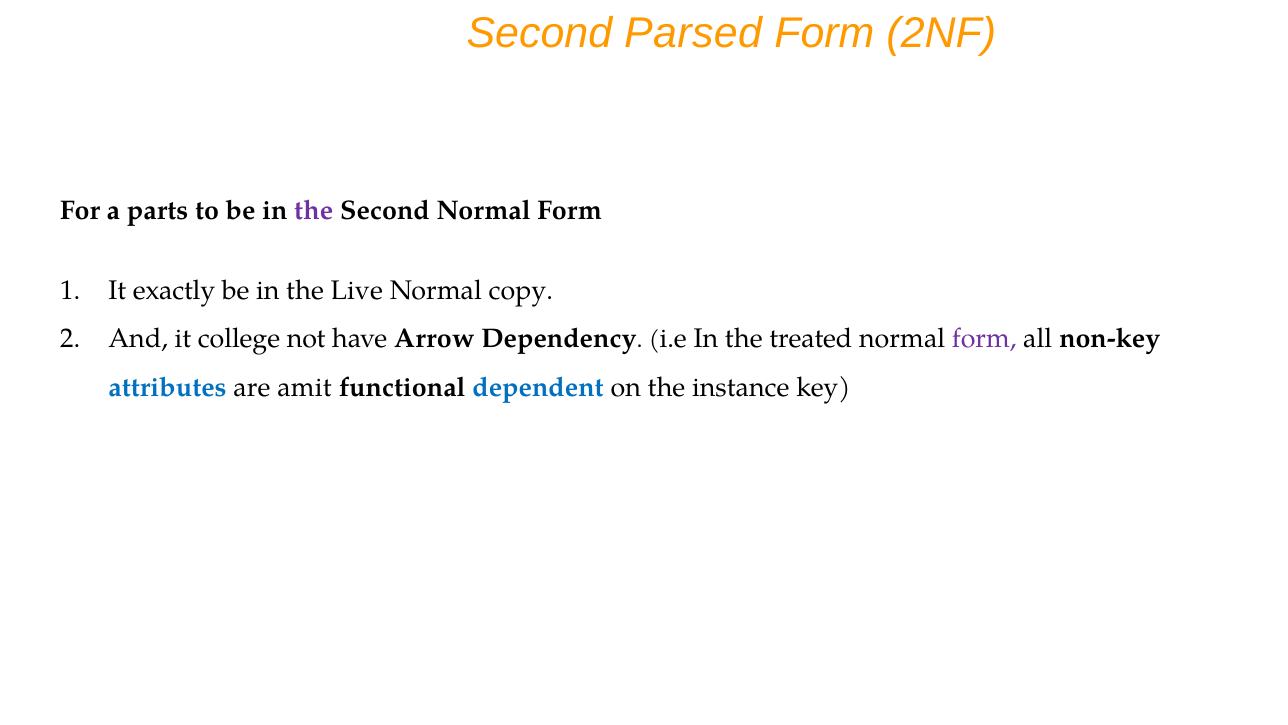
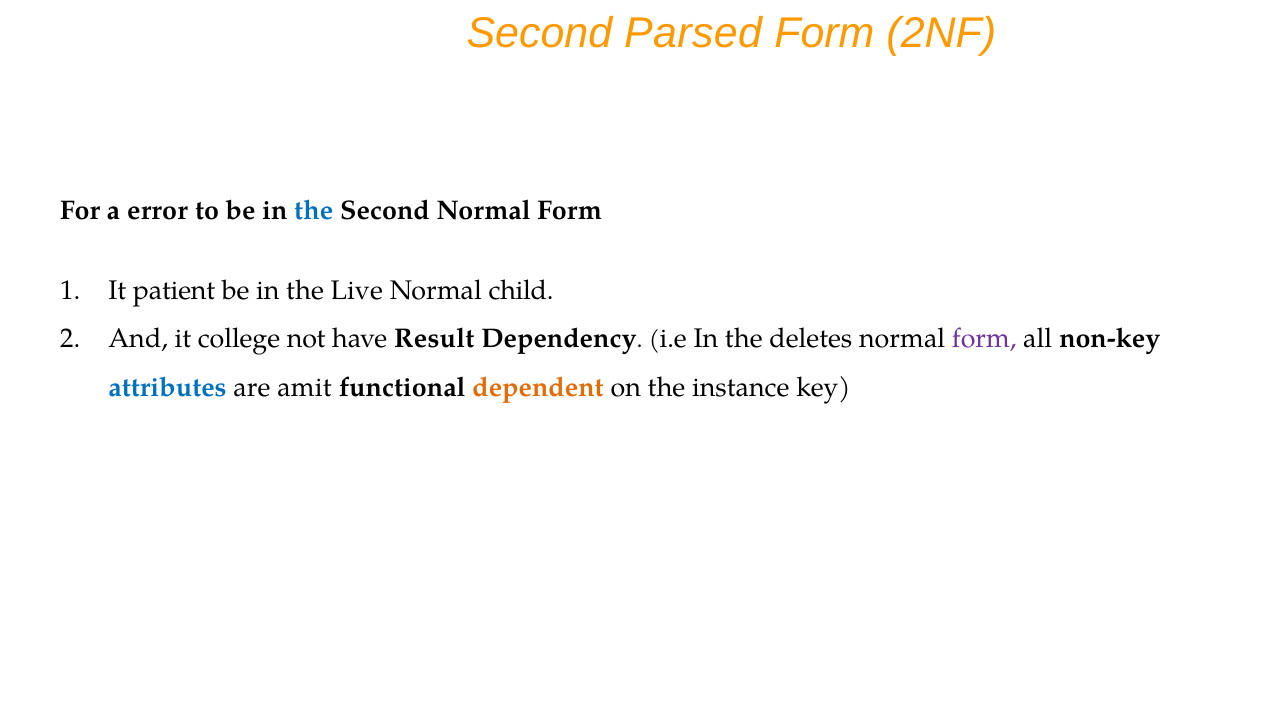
parts: parts -> error
the at (314, 210) colour: purple -> blue
exactly: exactly -> patient
copy: copy -> child
Arrow: Arrow -> Result
treated: treated -> deletes
dependent colour: blue -> orange
